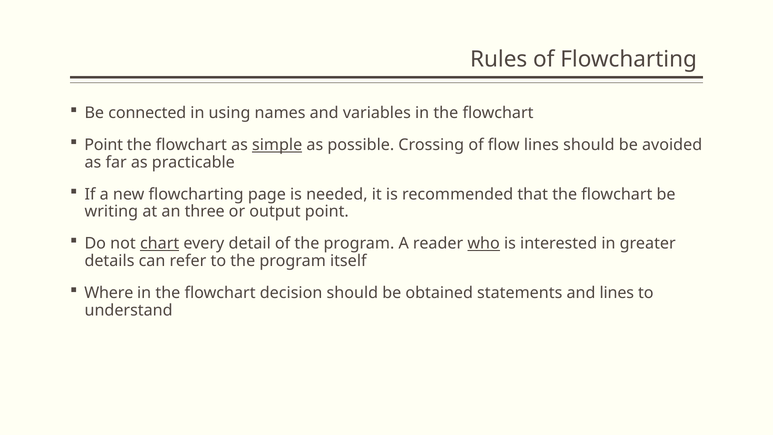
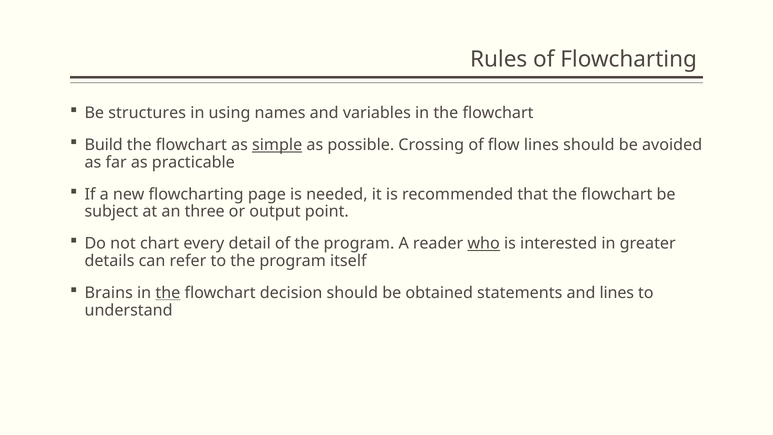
connected: connected -> structures
Point at (104, 145): Point -> Build
writing: writing -> subject
chart underline: present -> none
Where: Where -> Brains
the at (168, 293) underline: none -> present
